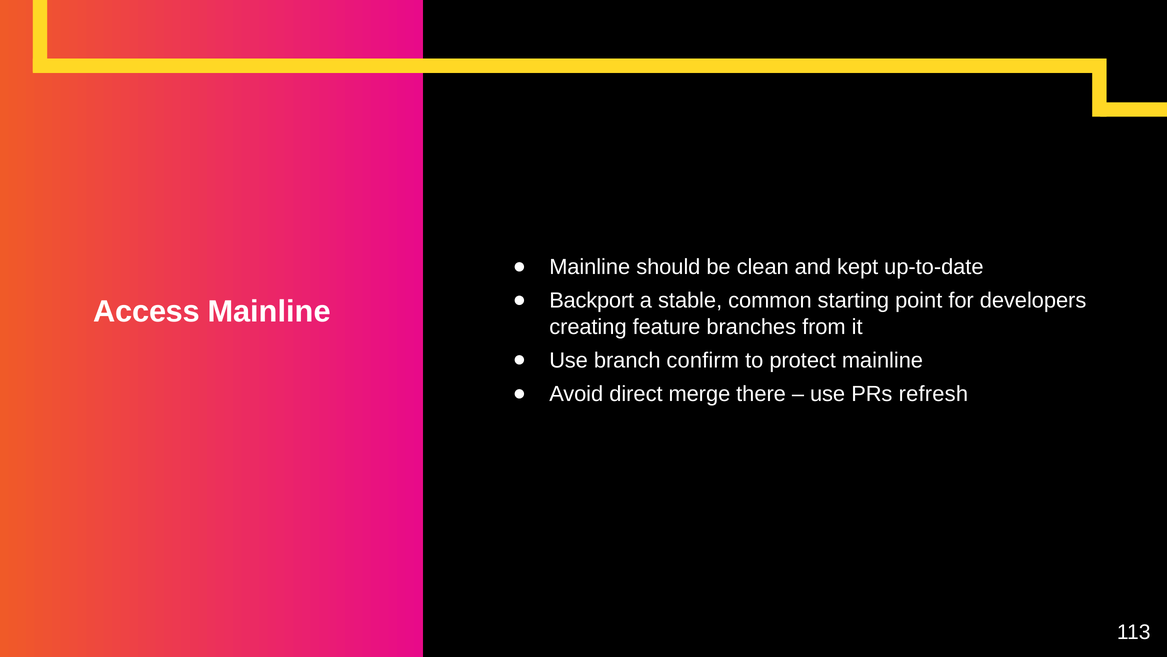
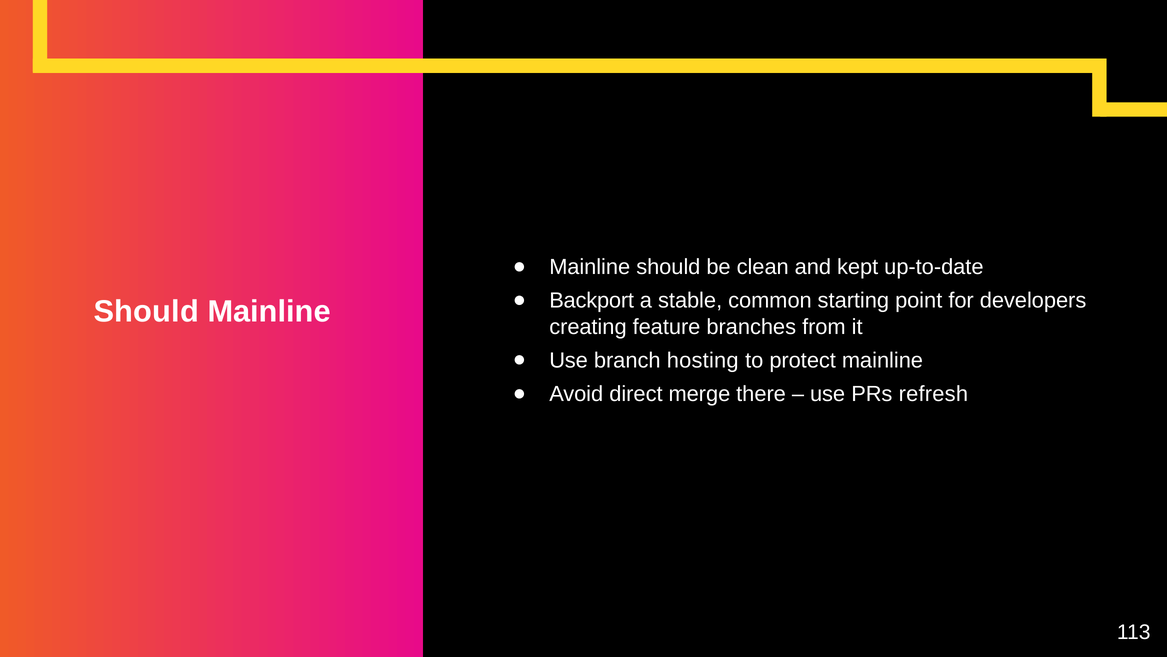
Access at (147, 311): Access -> Should
confirm: confirm -> hosting
